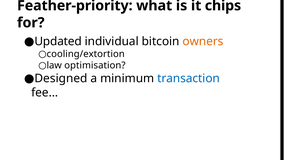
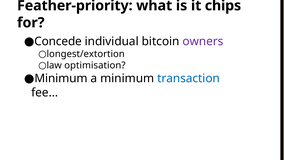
Updated: Updated -> Concede
owners colour: orange -> purple
cooling/extortion: cooling/extortion -> longest/extortion
Designed at (61, 78): Designed -> Minimum
